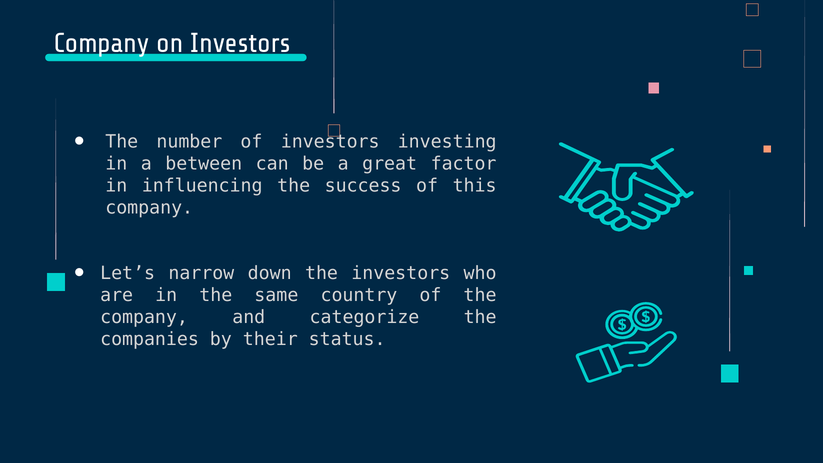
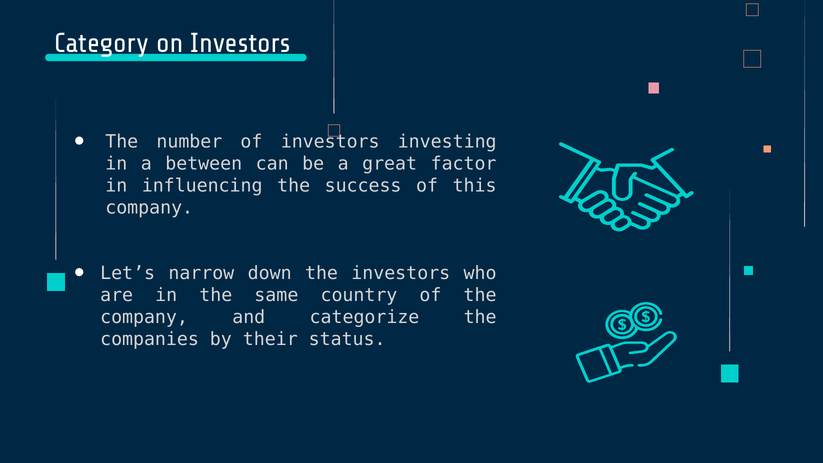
Company at (102, 43): Company -> Category
